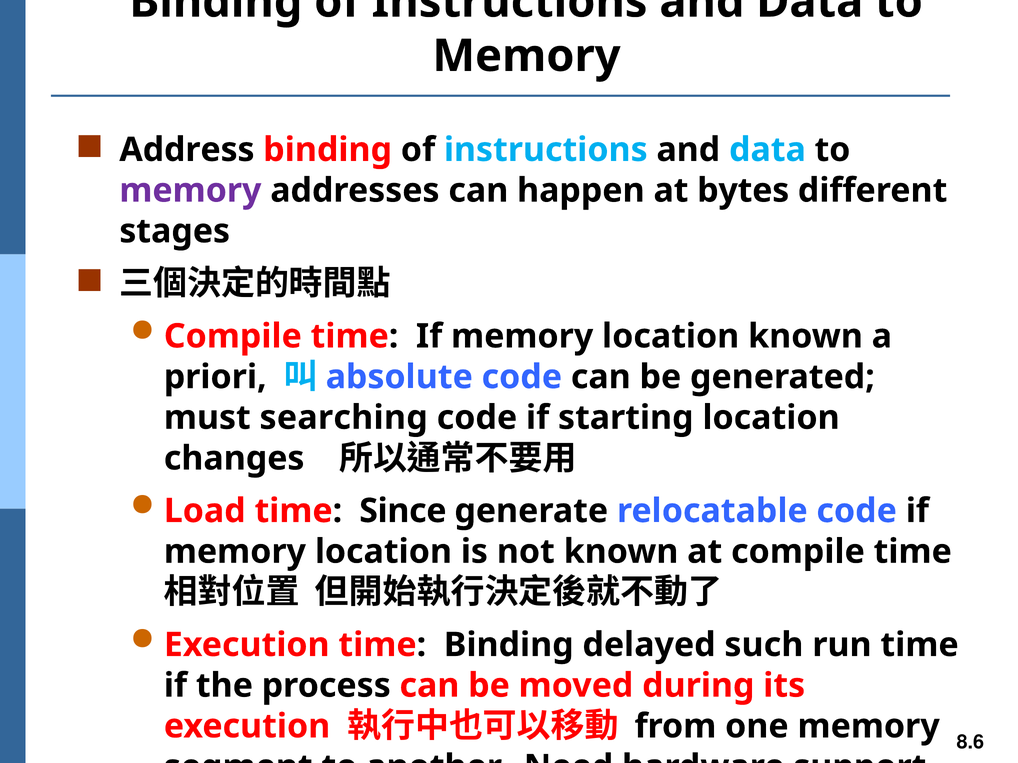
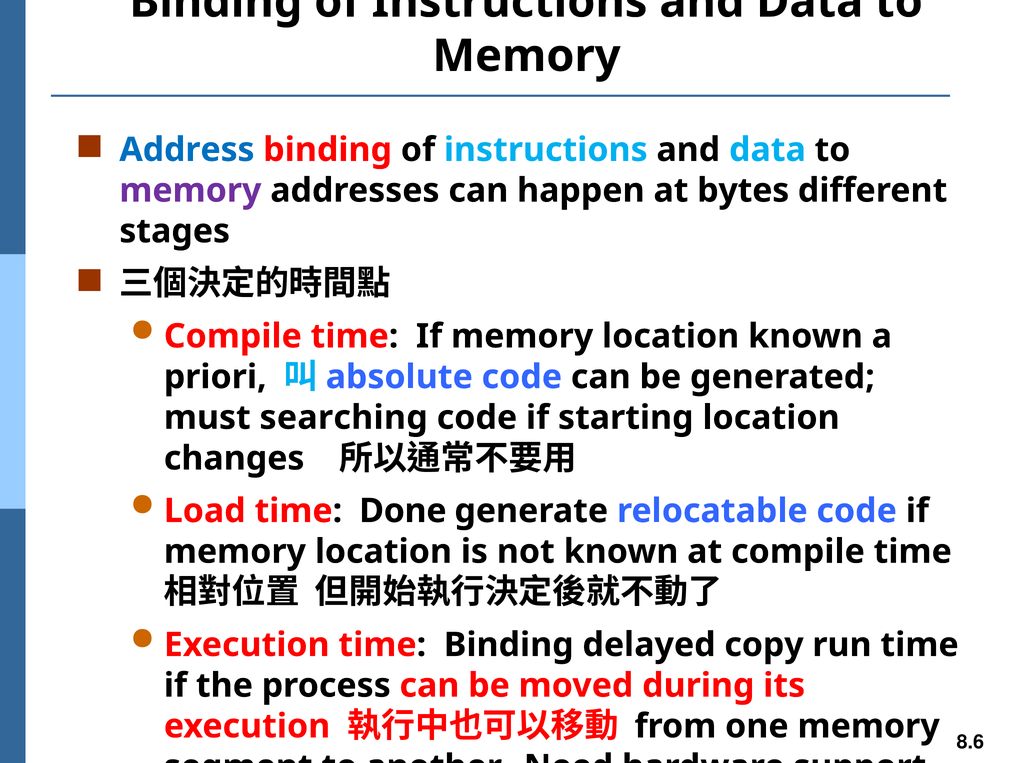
Address at (187, 150) colour: black -> blue
Since: Since -> Done
such: such -> copy
